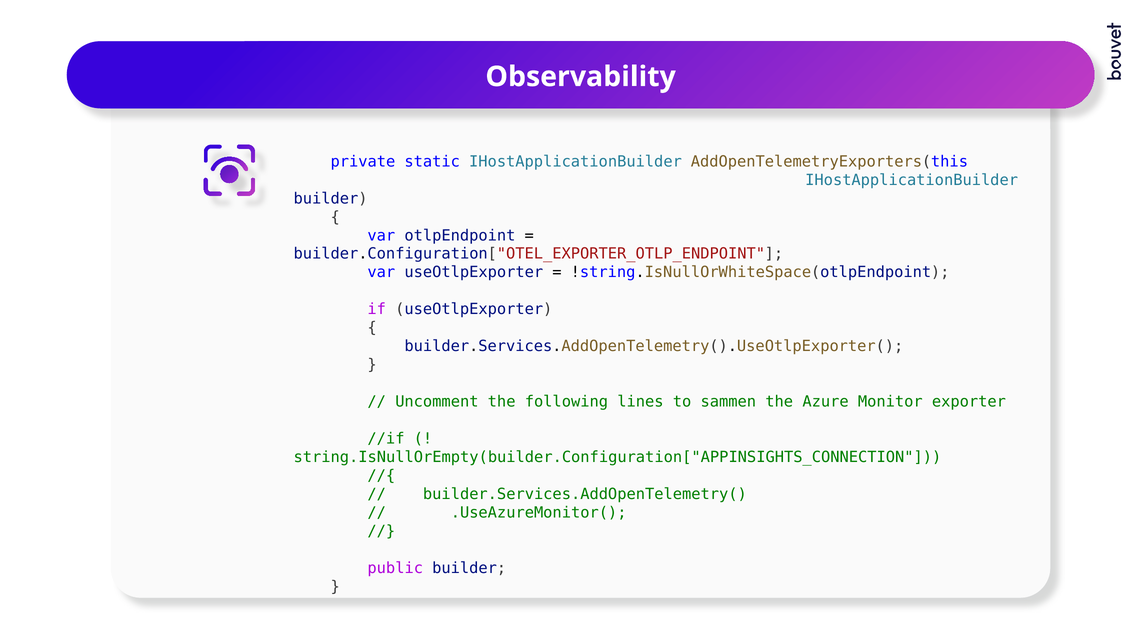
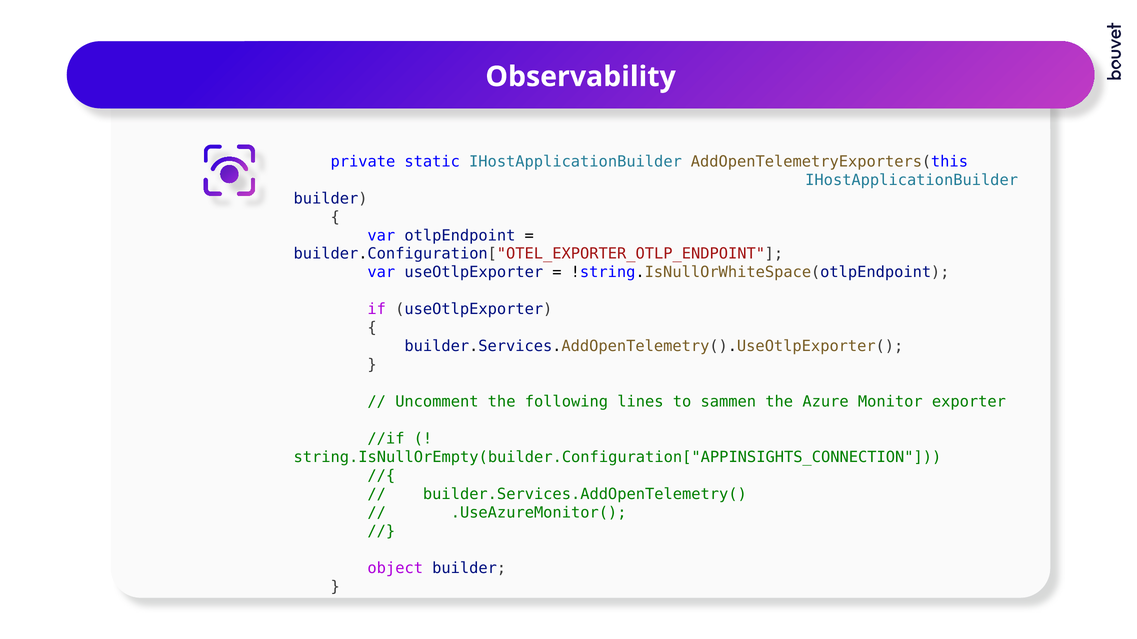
public: public -> object
